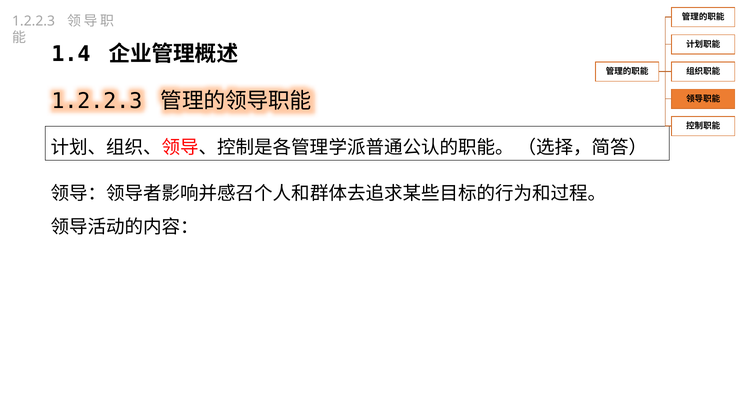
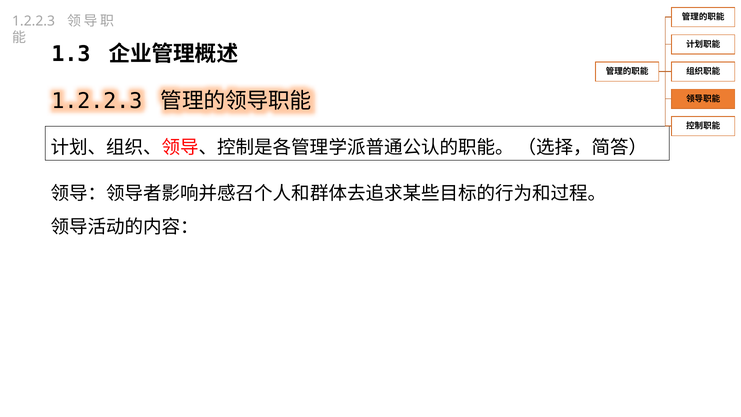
1.4: 1.4 -> 1.3
